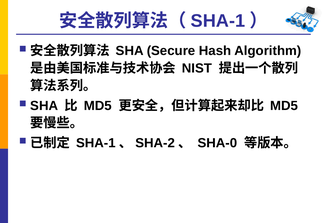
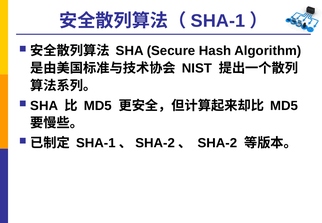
SHA-0 at (217, 143): SHA-0 -> SHA-2
